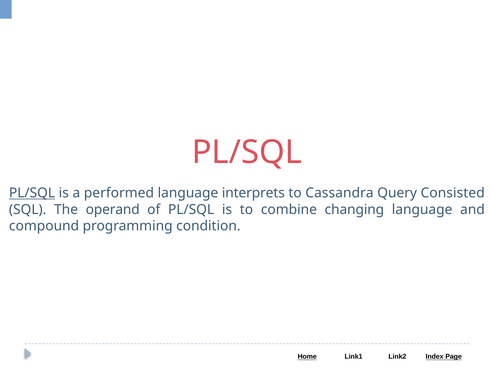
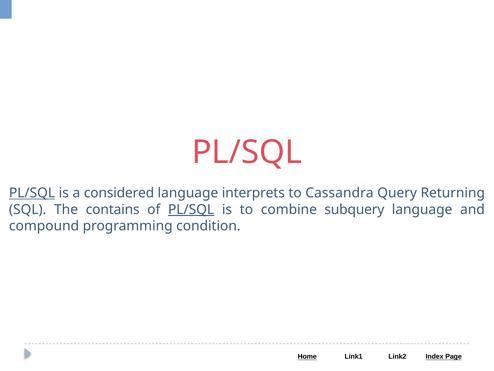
performed: performed -> considered
Consisted: Consisted -> Returning
operand: operand -> contains
PL/SQL at (191, 209) underline: none -> present
changing: changing -> subquery
